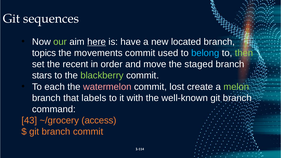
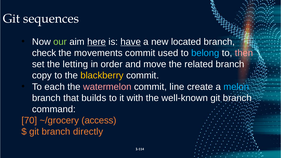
have underline: none -> present
topics: topics -> check
then colour: light green -> pink
recent: recent -> letting
staged: staged -> related
stars: stars -> copy
blackberry colour: light green -> yellow
lost: lost -> line
melon colour: light green -> light blue
labels: labels -> builds
43: 43 -> 70
branch commit: commit -> directly
